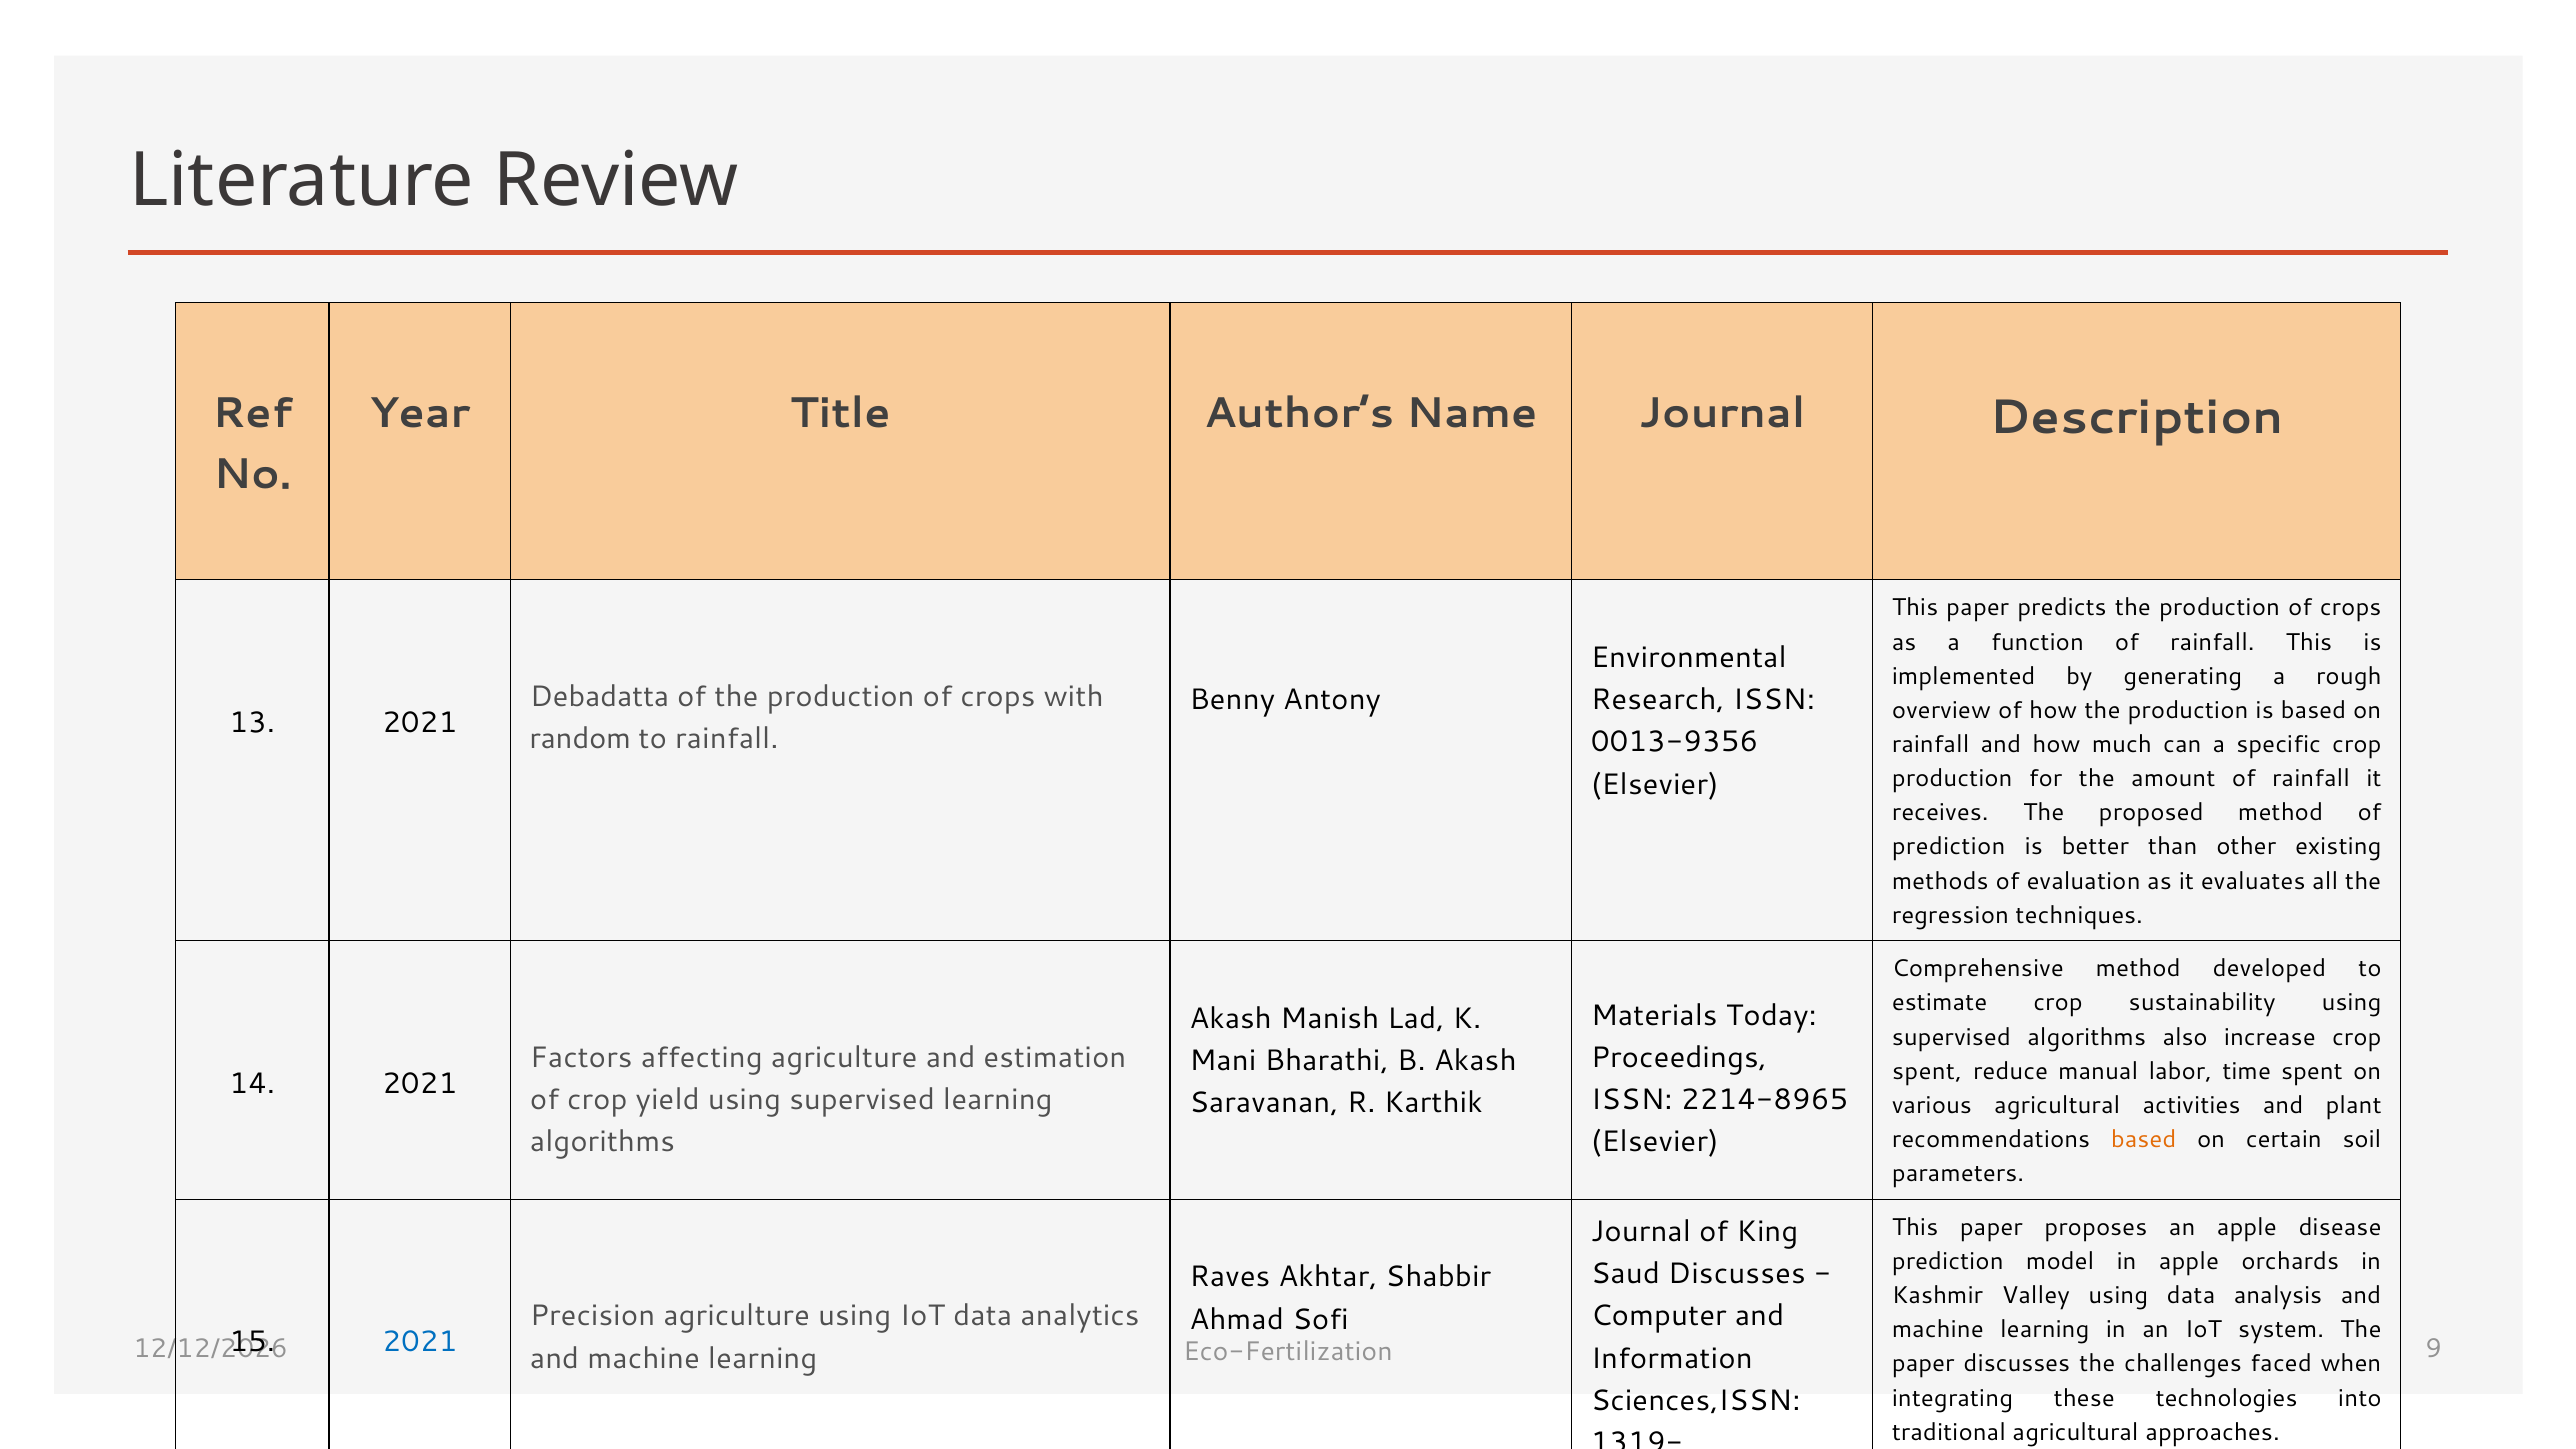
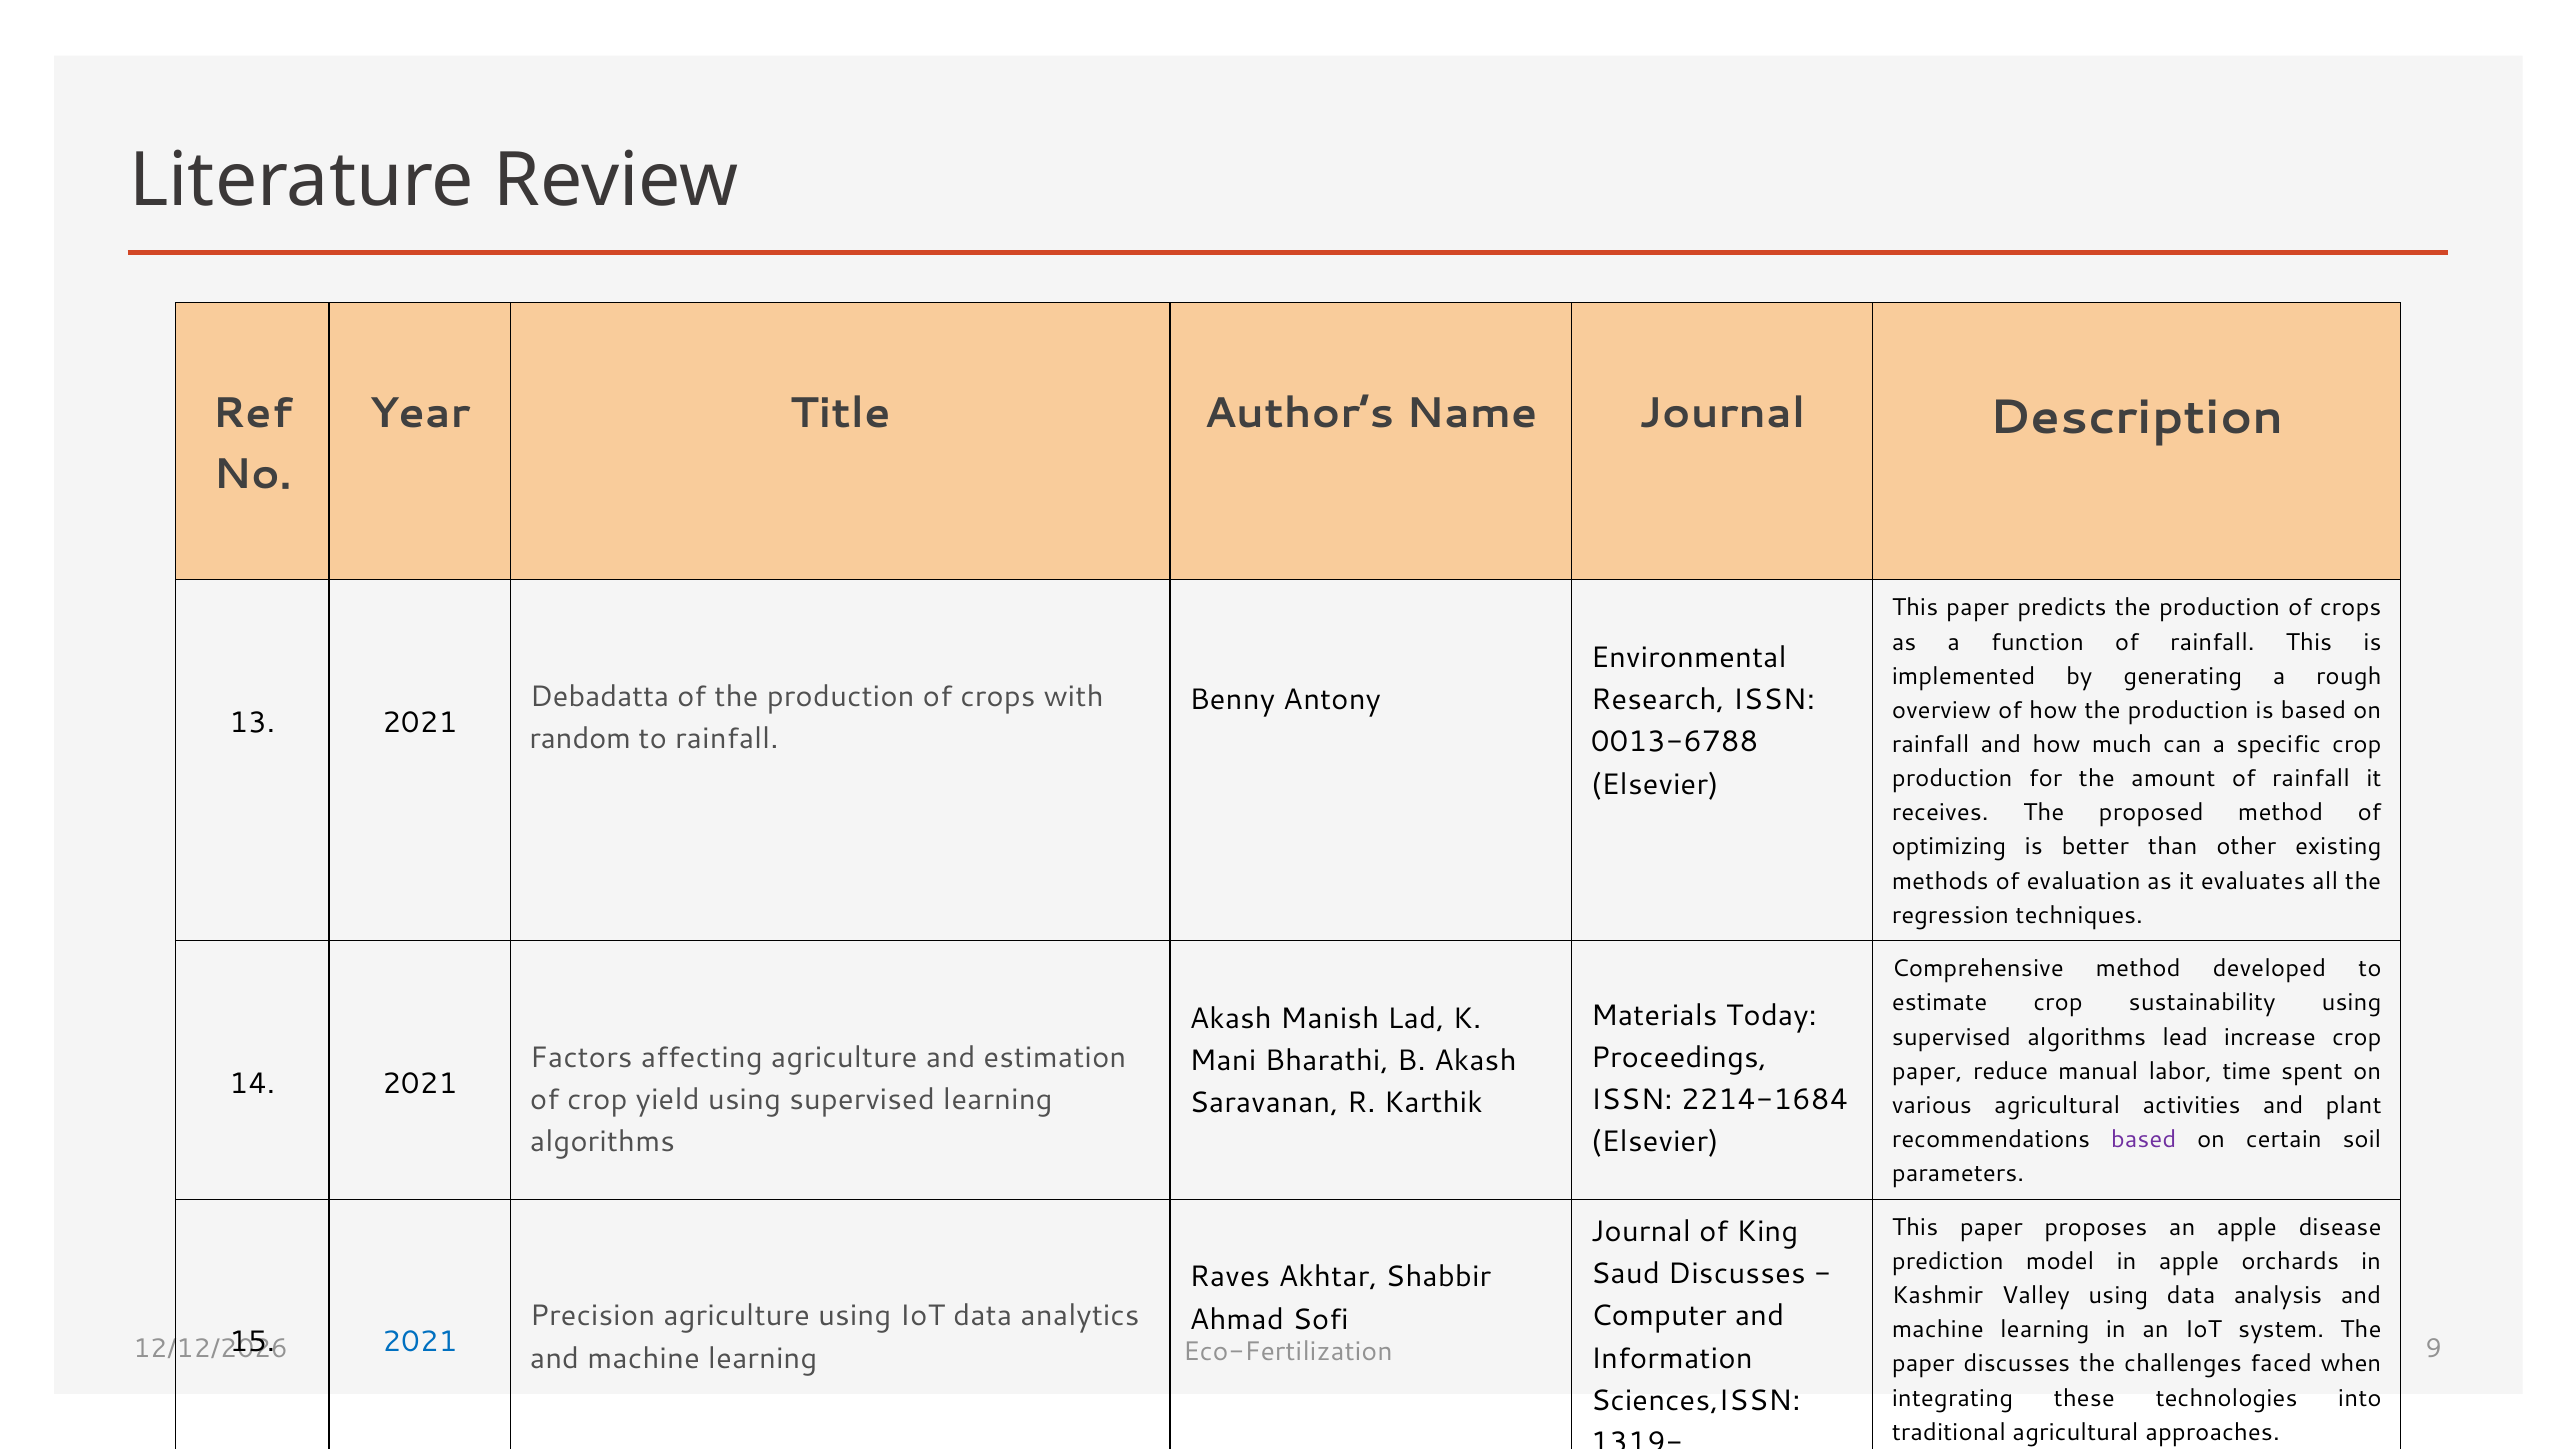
0013-9356: 0013-9356 -> 0013-6788
prediction at (1949, 847): prediction -> optimizing
also: also -> lead
spent at (1927, 1071): spent -> paper
2214-8965: 2214-8965 -> 2214-1684
based at (2144, 1140) colour: orange -> purple
